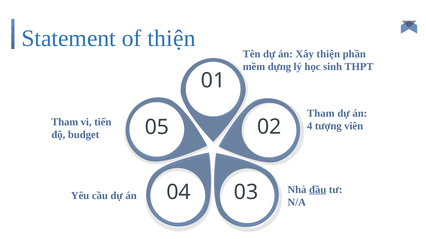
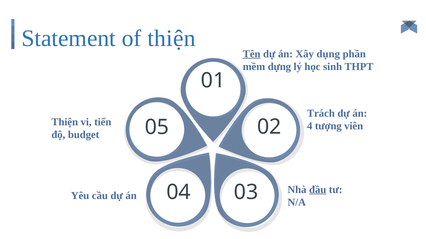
Tên underline: none -> present
Xây thiện: thiện -> dụng
Tham at (321, 114): Tham -> Trách
Tham at (65, 122): Tham -> Thiện
